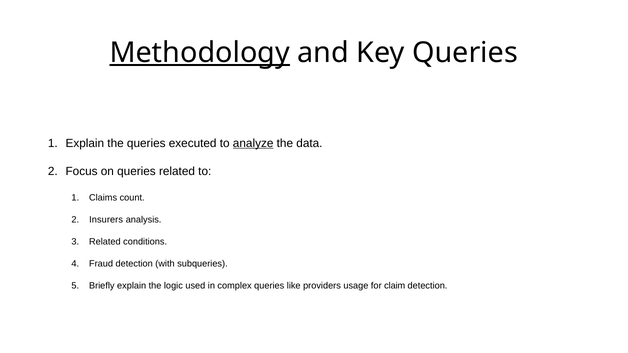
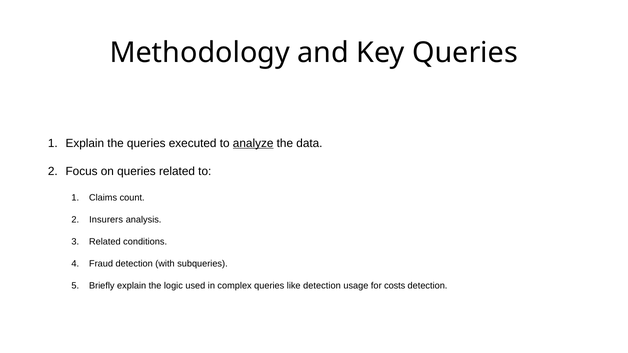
Methodology underline: present -> none
like providers: providers -> detection
claim: claim -> costs
